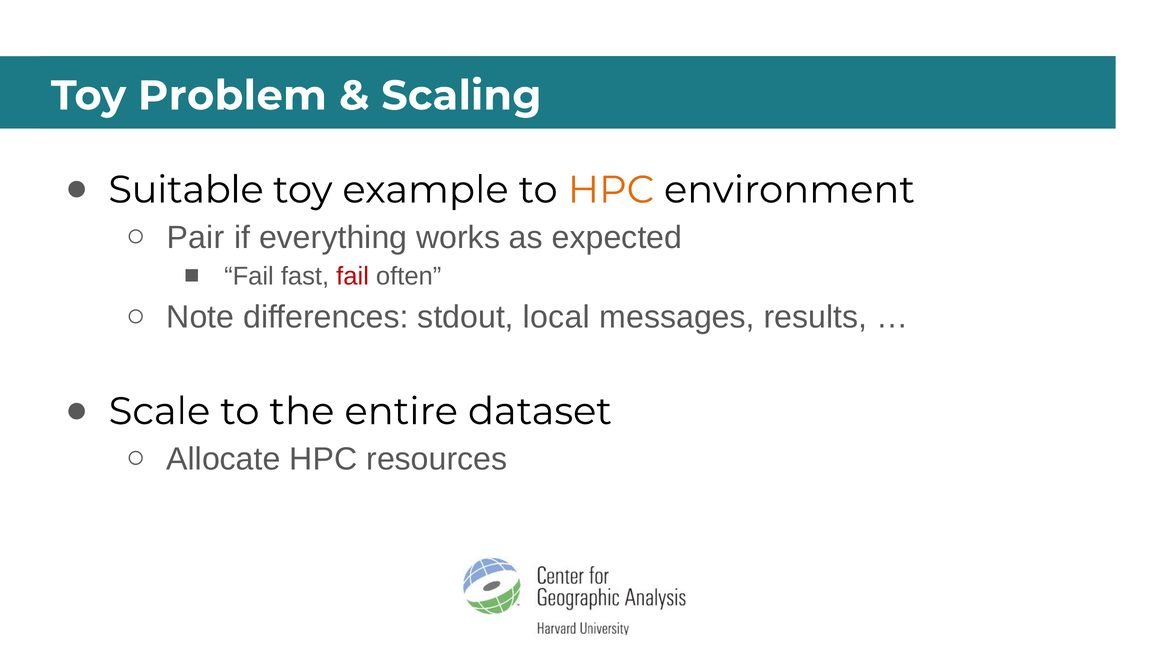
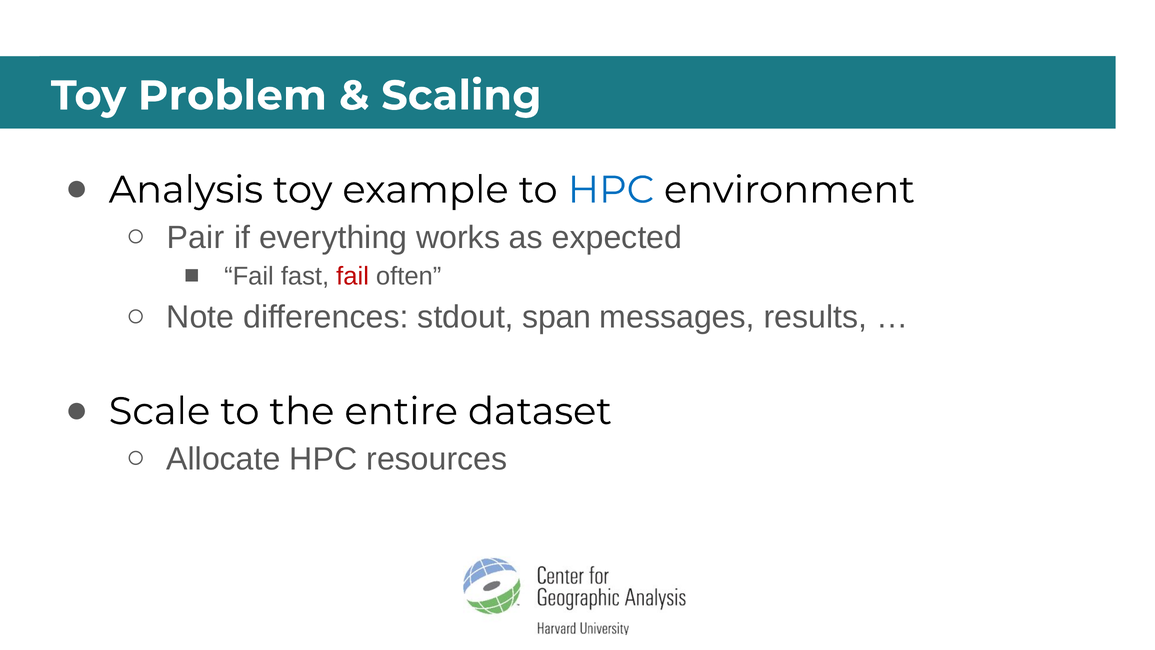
Suitable: Suitable -> Analysis
HPC at (611, 190) colour: orange -> blue
local: local -> span
